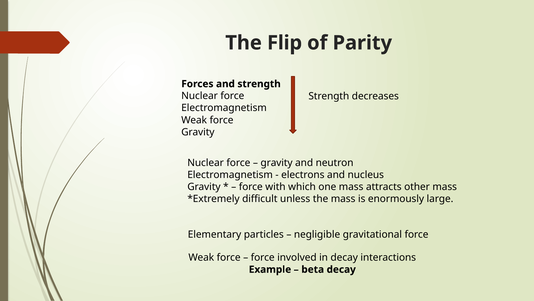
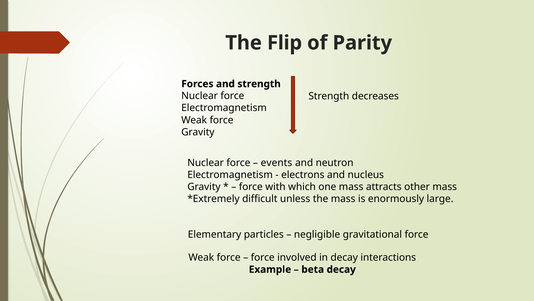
gravity at (277, 162): gravity -> events
